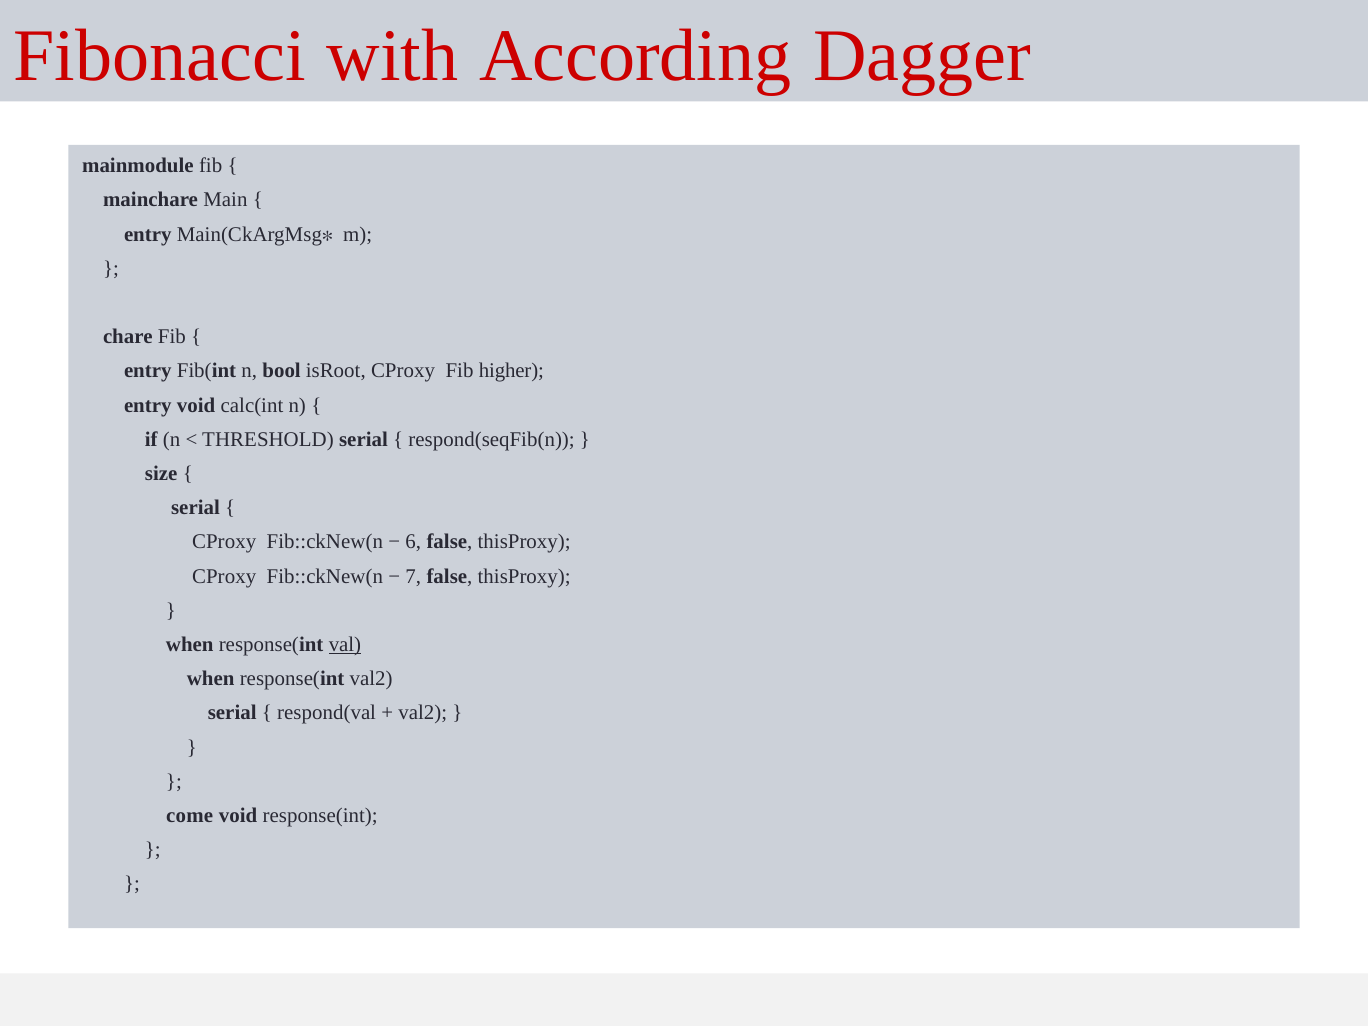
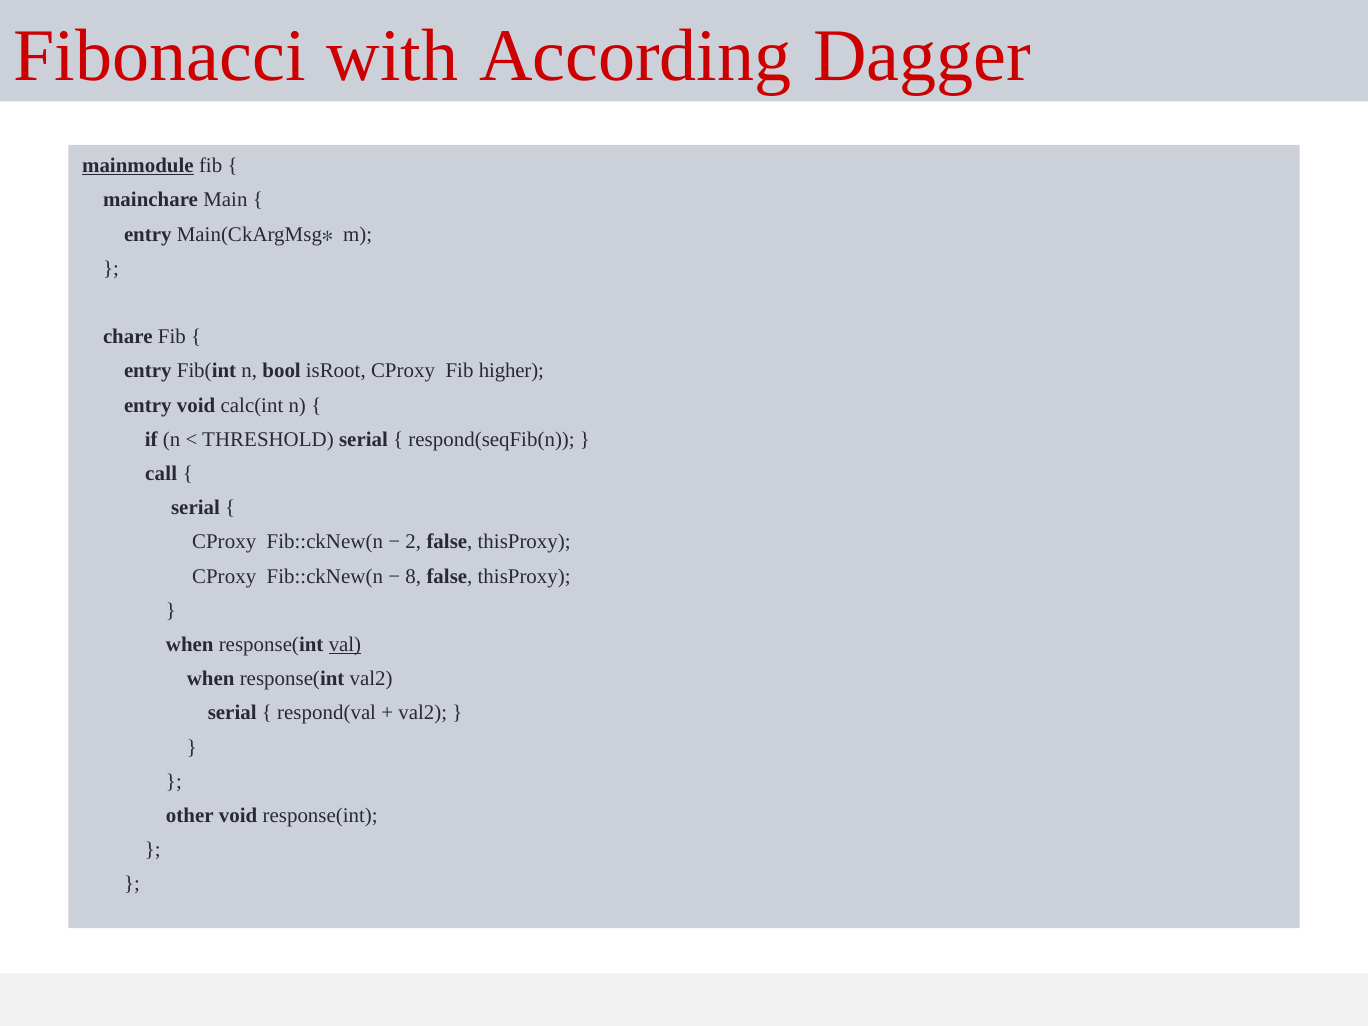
mainmodule underline: none -> present
size: size -> call
6: 6 -> 2
7: 7 -> 8
come: come -> other
